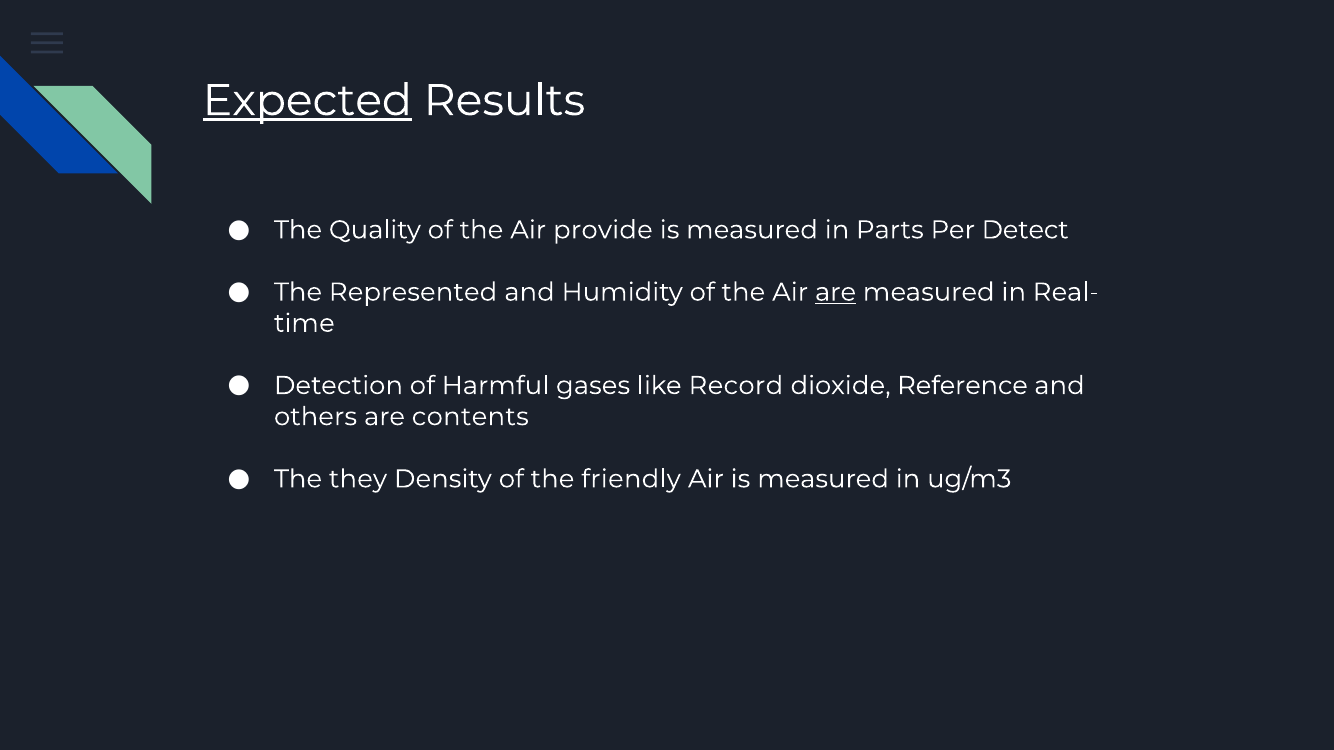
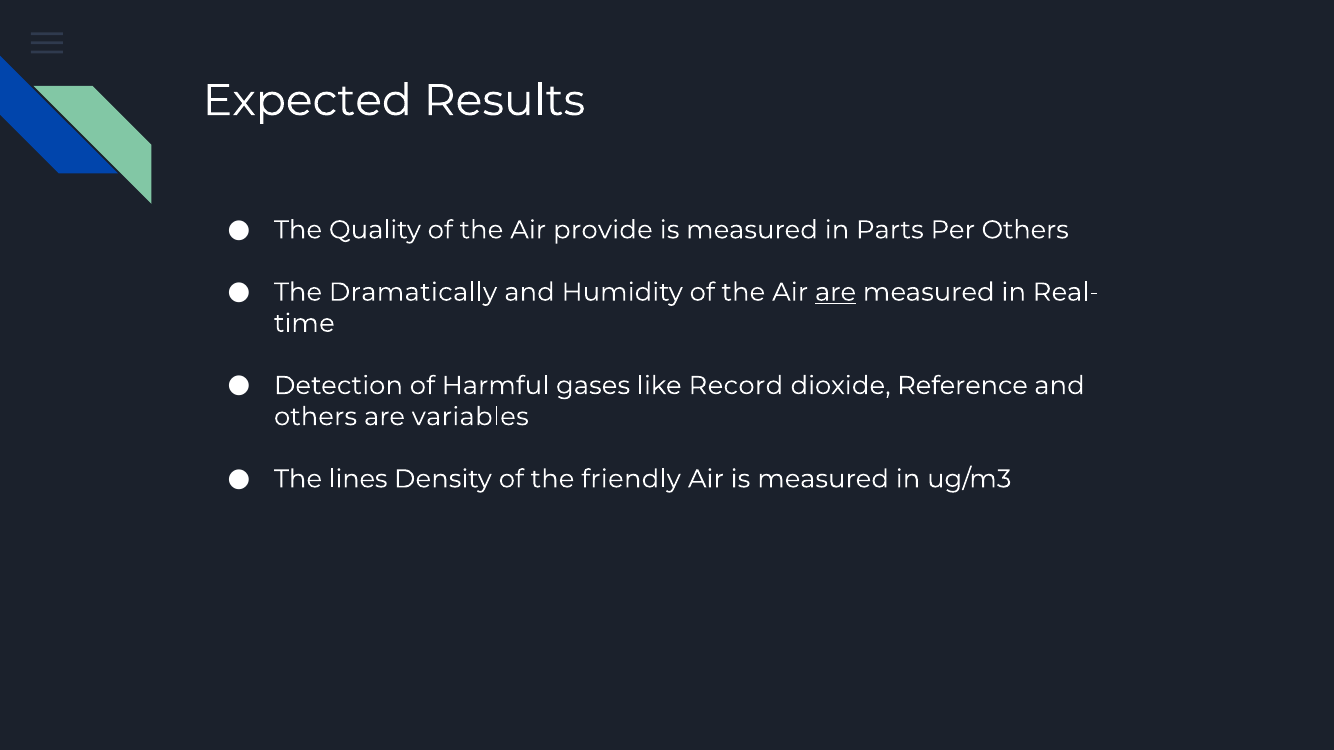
Expected underline: present -> none
Per Detect: Detect -> Others
Represented: Represented -> Dramatically
contents: contents -> variables
they: they -> lines
